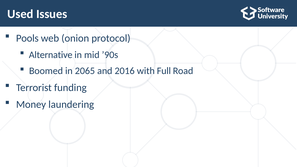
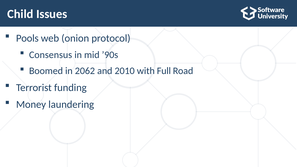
Used: Used -> Child
Alternative: Alternative -> Consensus
2065: 2065 -> 2062
2016: 2016 -> 2010
